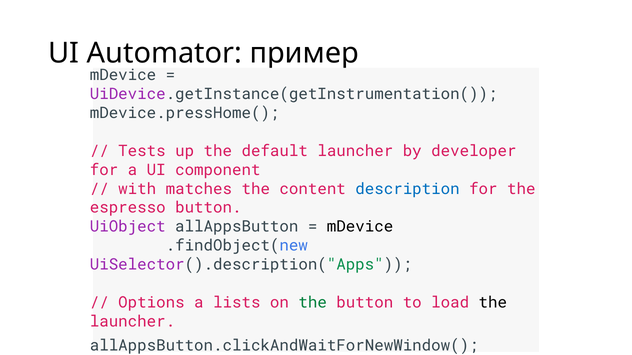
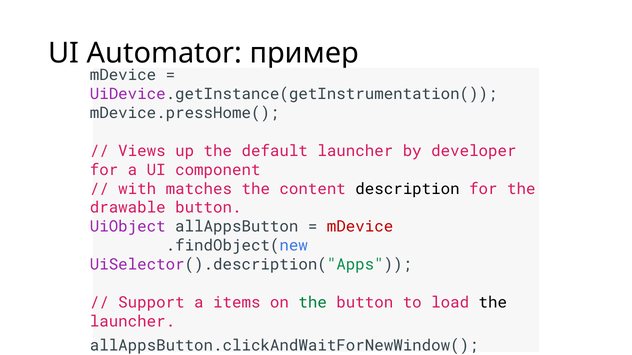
Tests: Tests -> Views
description colour: blue -> black
espresso: espresso -> drawable
mDevice at (360, 227) colour: black -> red
Options: Options -> Support
lists: lists -> items
